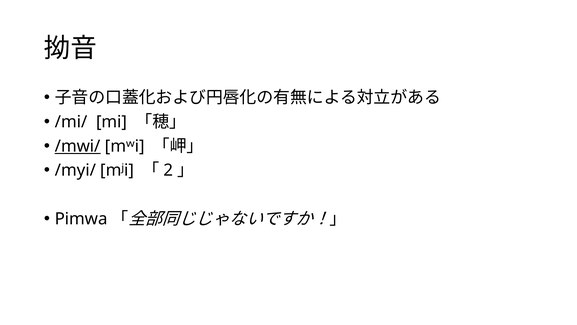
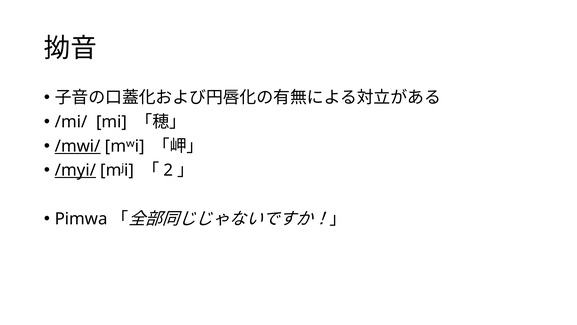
/myi/ underline: none -> present
